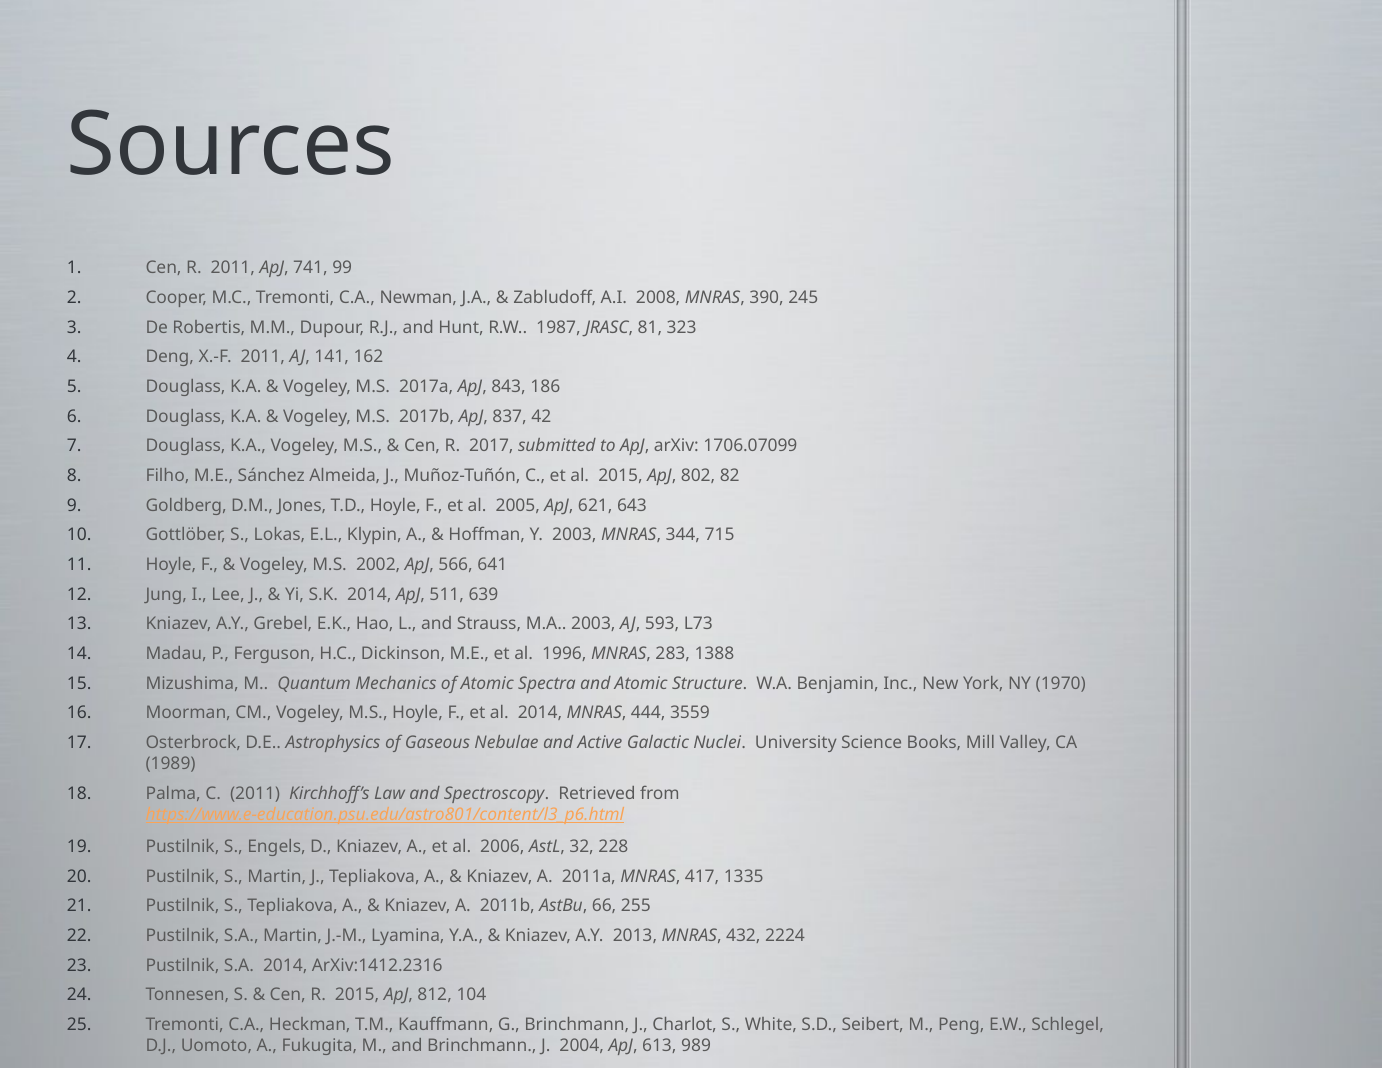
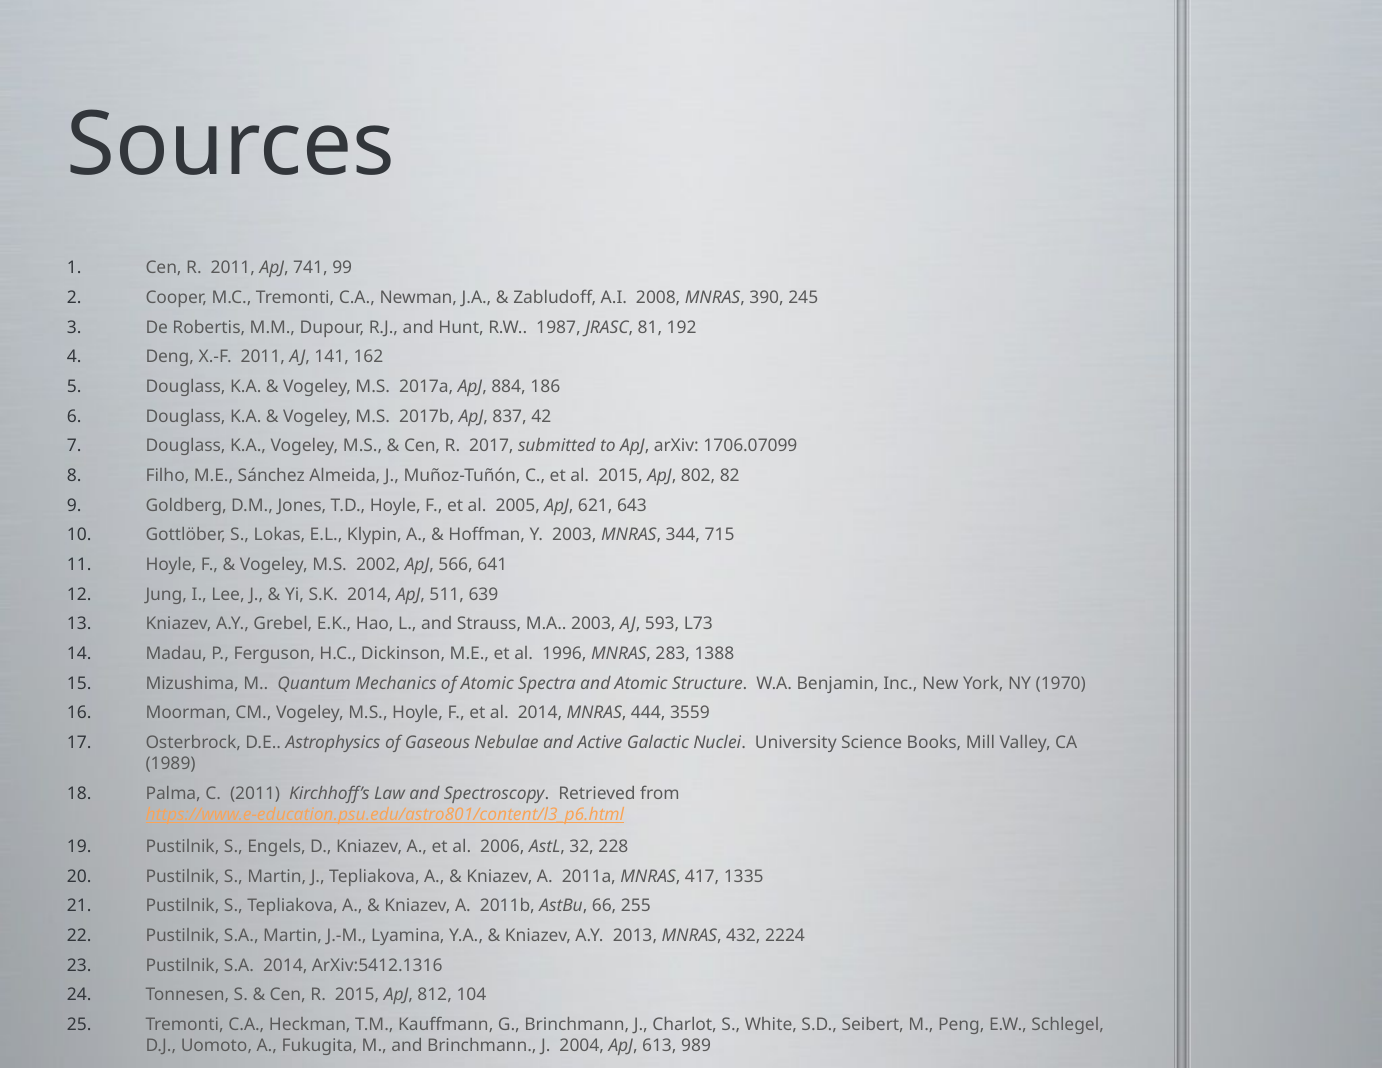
323: 323 -> 192
843: 843 -> 884
ArXiv:1412.2316: ArXiv:1412.2316 -> ArXiv:5412.1316
